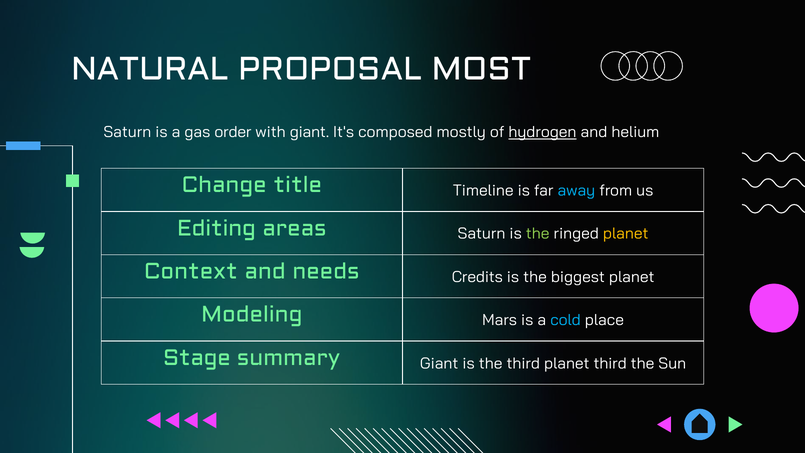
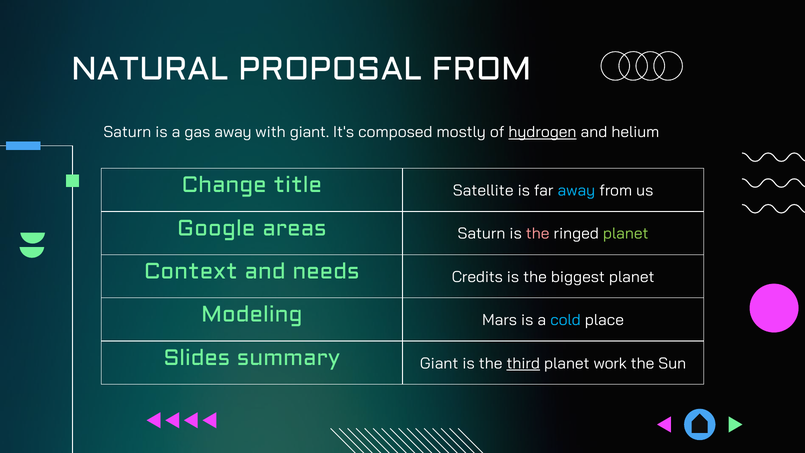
PROPOSAL MOST: MOST -> FROM
gas order: order -> away
Timeline: Timeline -> Satellite
Editing: Editing -> Google
the at (538, 234) colour: light green -> pink
planet at (626, 234) colour: yellow -> light green
Stage: Stage -> Slides
third at (523, 363) underline: none -> present
planet third: third -> work
